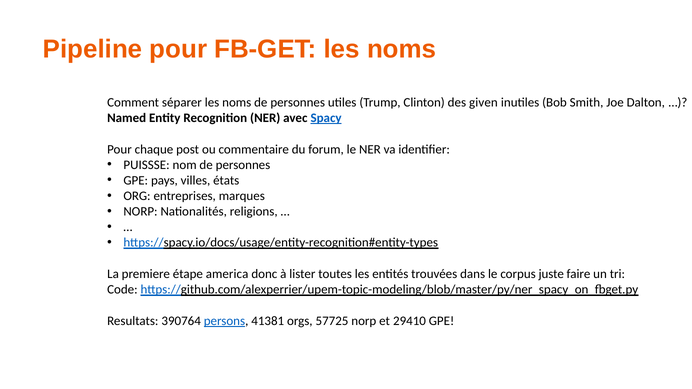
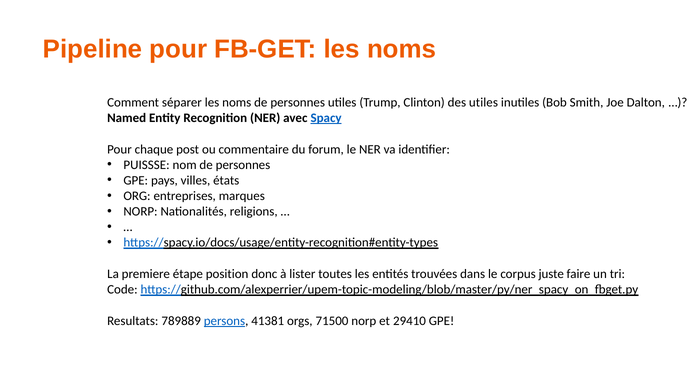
des given: given -> utiles
america: america -> position
390764: 390764 -> 789889
57725: 57725 -> 71500
